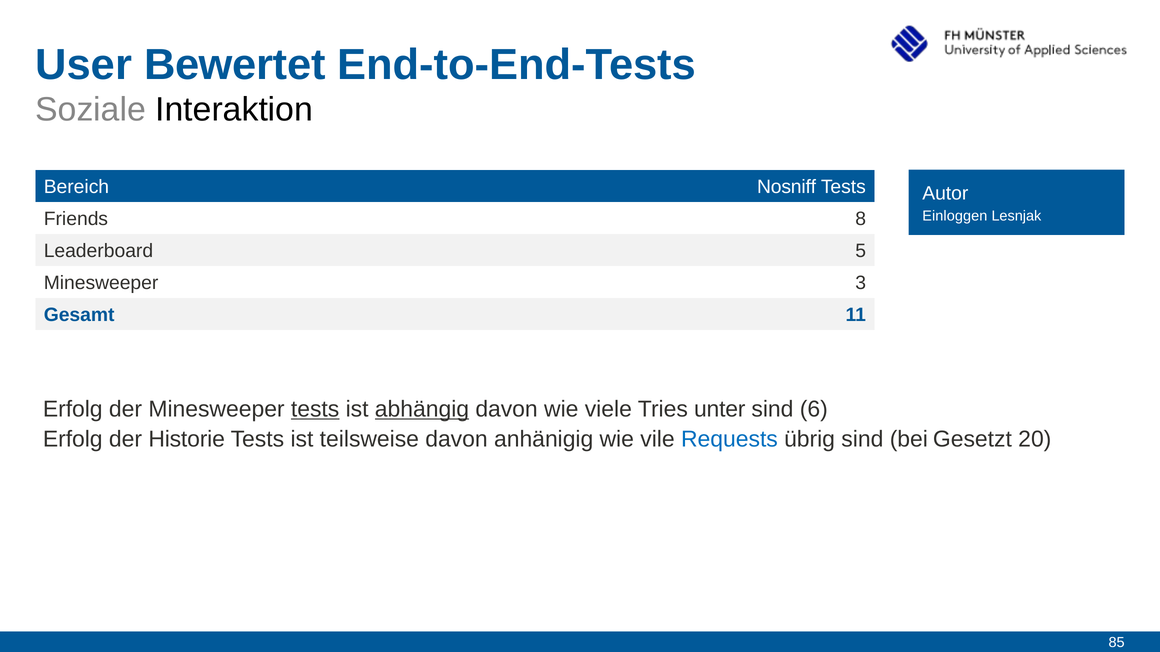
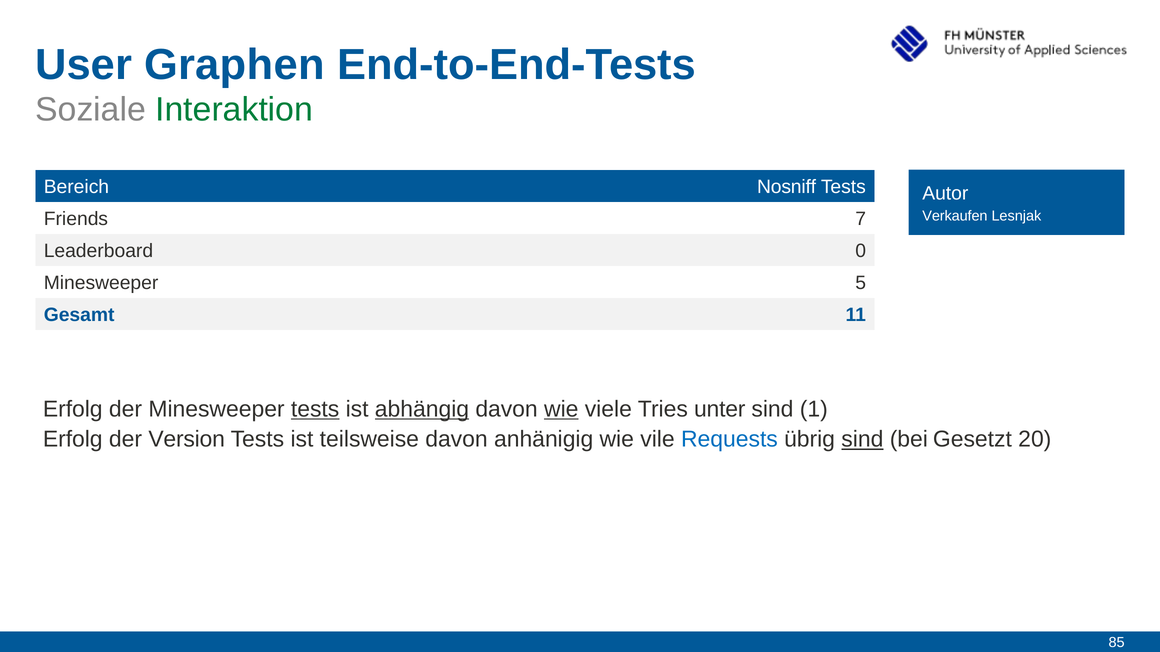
Bewertet: Bewertet -> Graphen
Interaktion colour: black -> green
Einloggen: Einloggen -> Verkaufen
8: 8 -> 7
5: 5 -> 0
3: 3 -> 5
wie at (561, 409) underline: none -> present
6: 6 -> 1
Historie: Historie -> Version
sind at (862, 440) underline: none -> present
